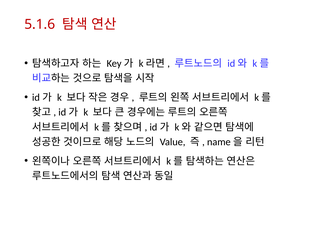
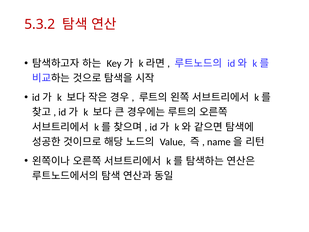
5.1.6: 5.1.6 -> 5.3.2
